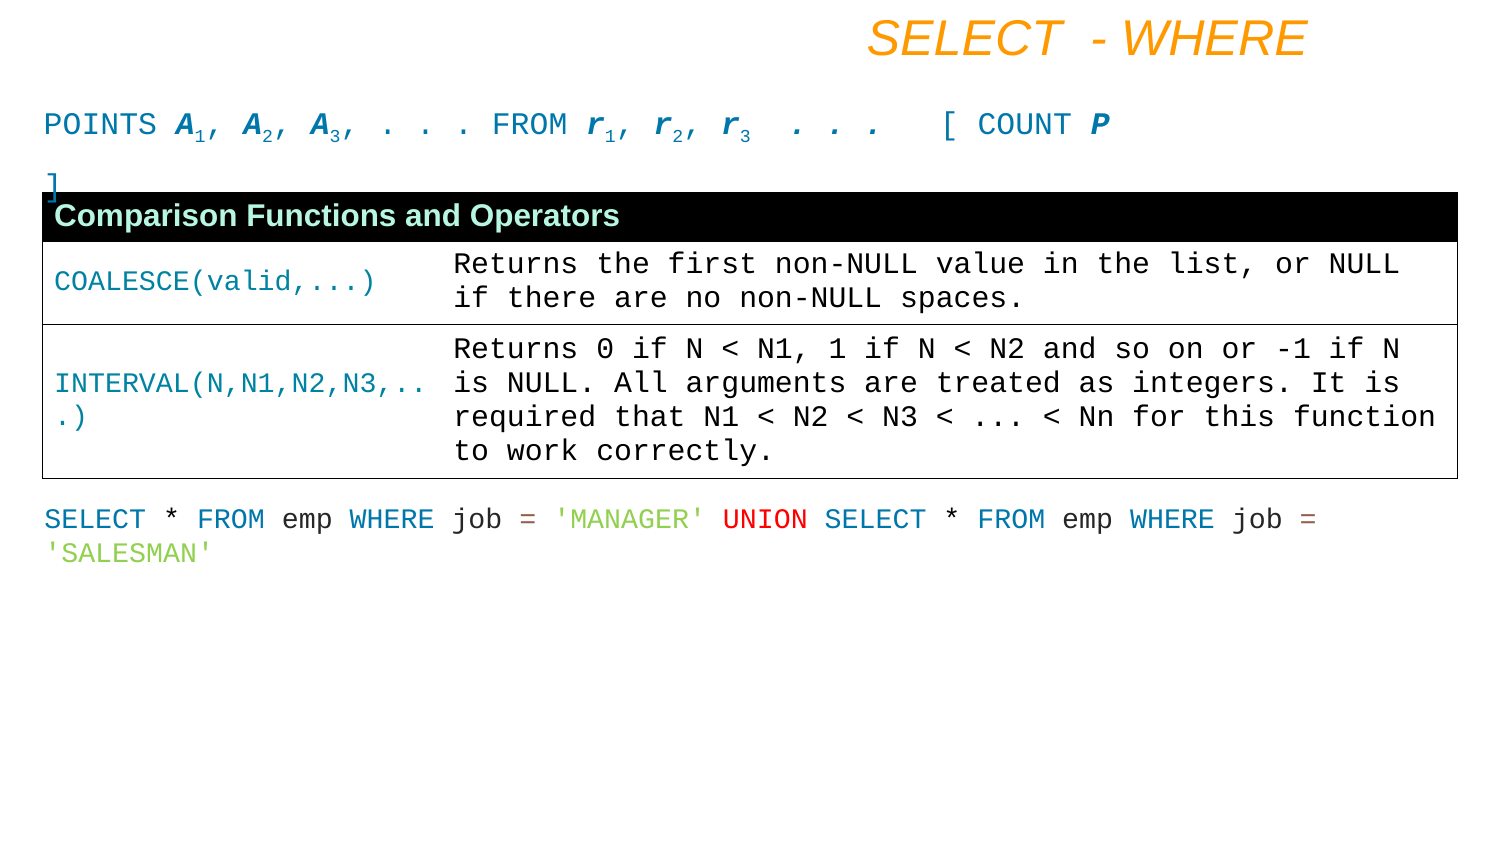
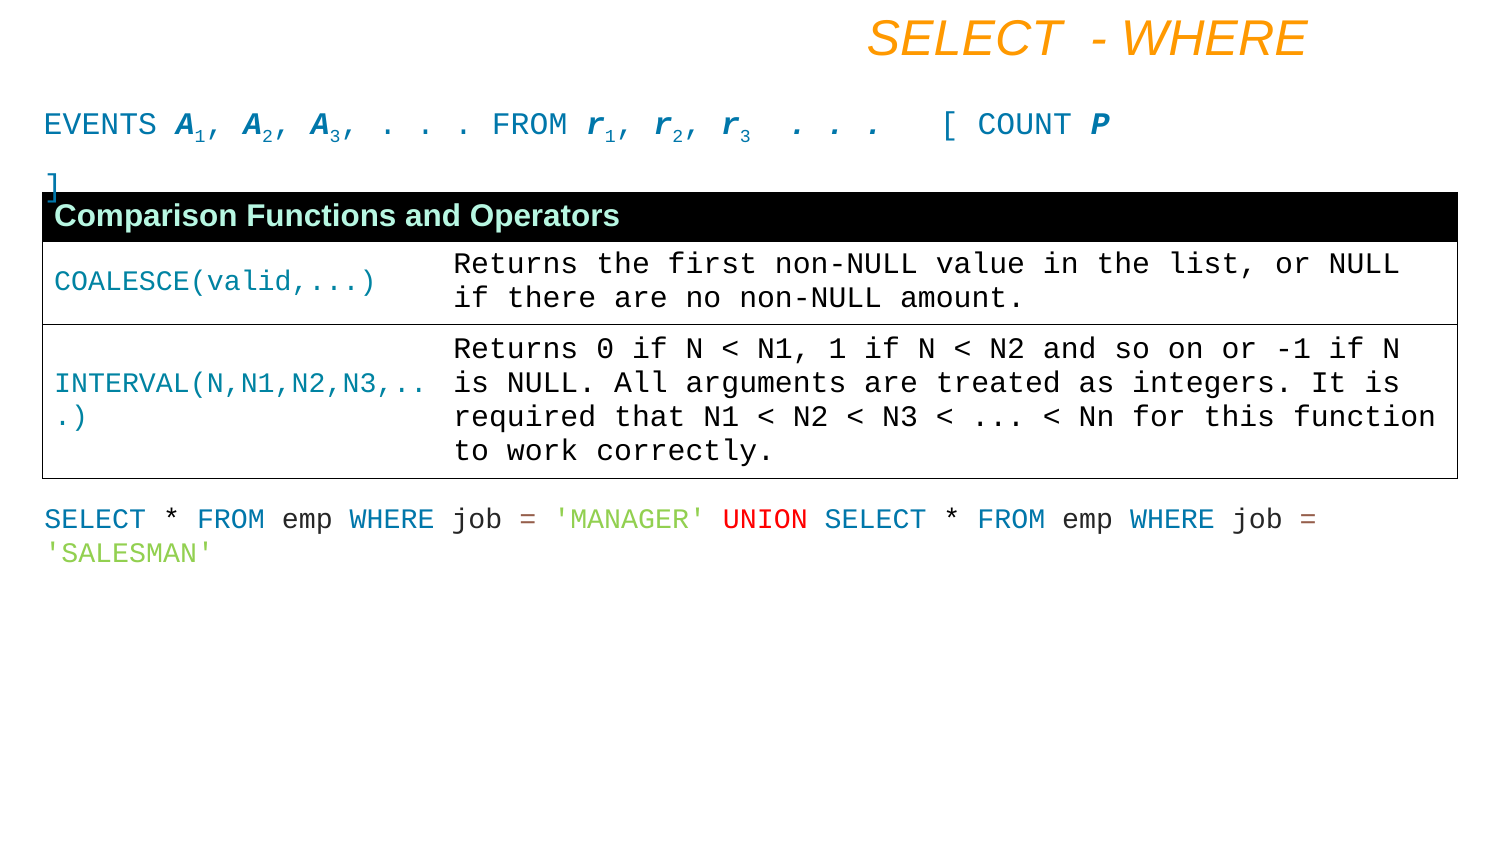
POINTS: POINTS -> EVENTS
spaces: spaces -> amount
